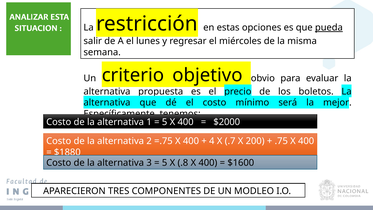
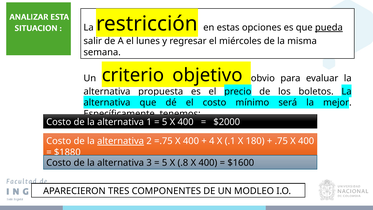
alternativa at (121, 141) underline: none -> present
.7: .7 -> .1
200: 200 -> 180
